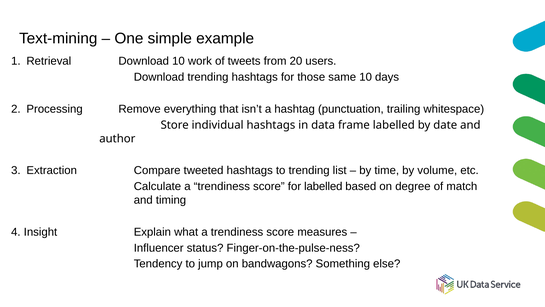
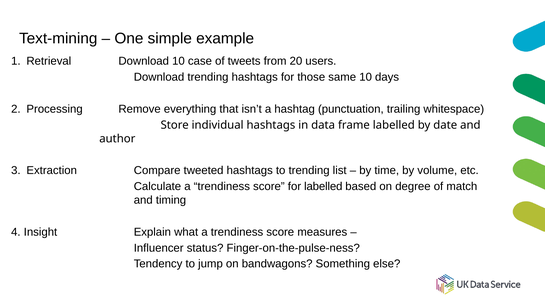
work: work -> case
